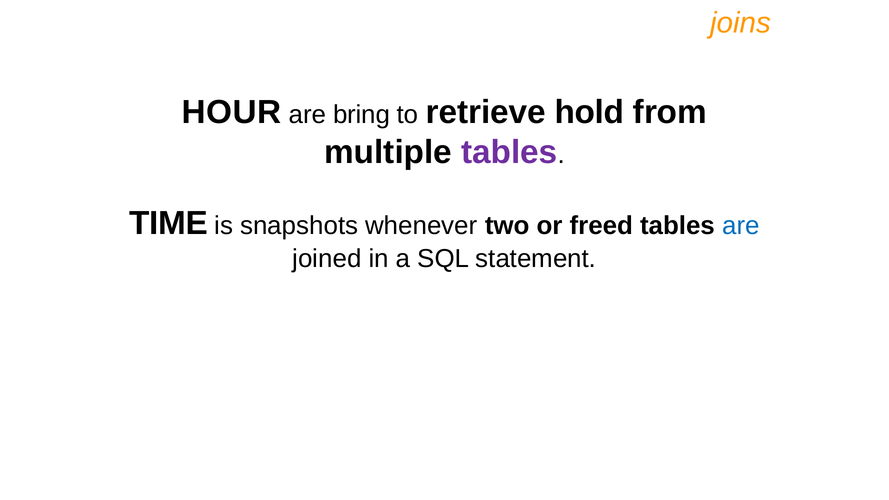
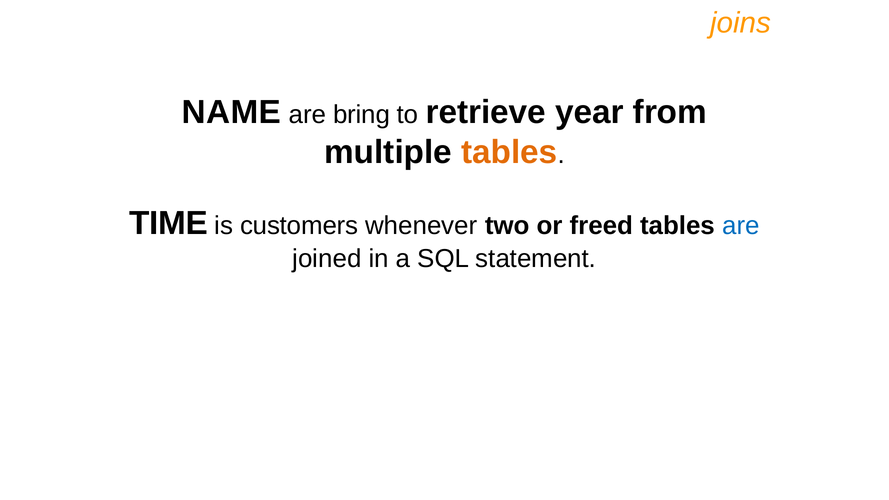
HOUR: HOUR -> NAME
hold: hold -> year
tables at (509, 152) colour: purple -> orange
snapshots: snapshots -> customers
